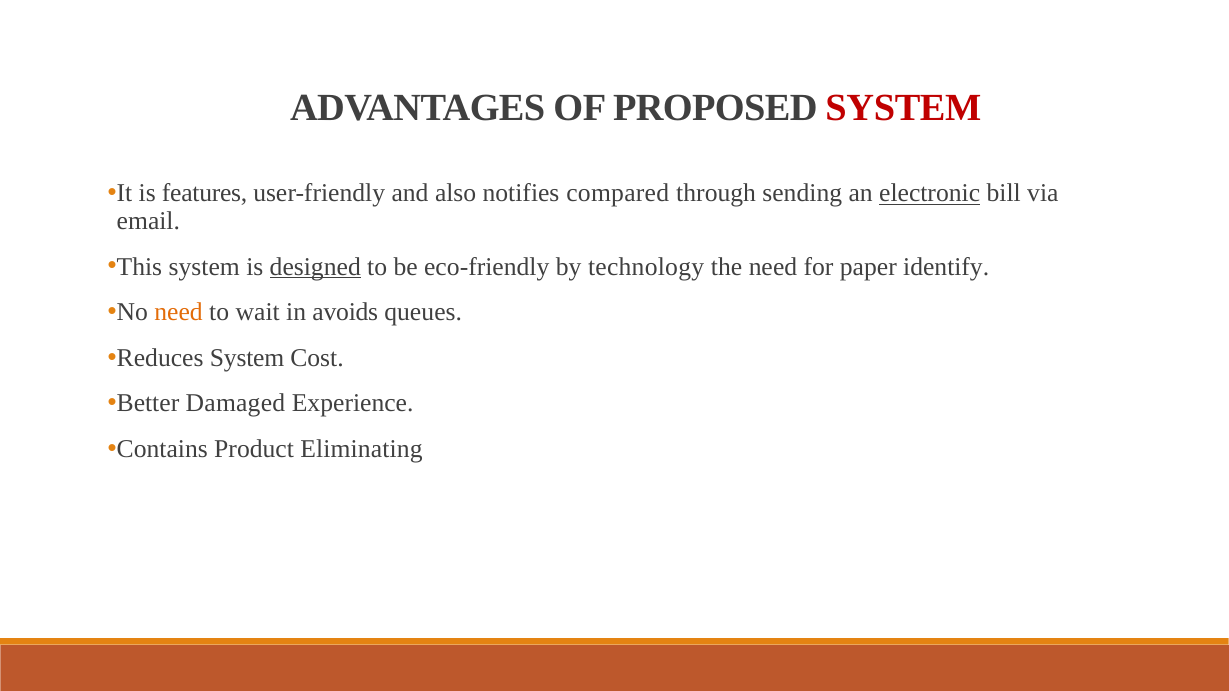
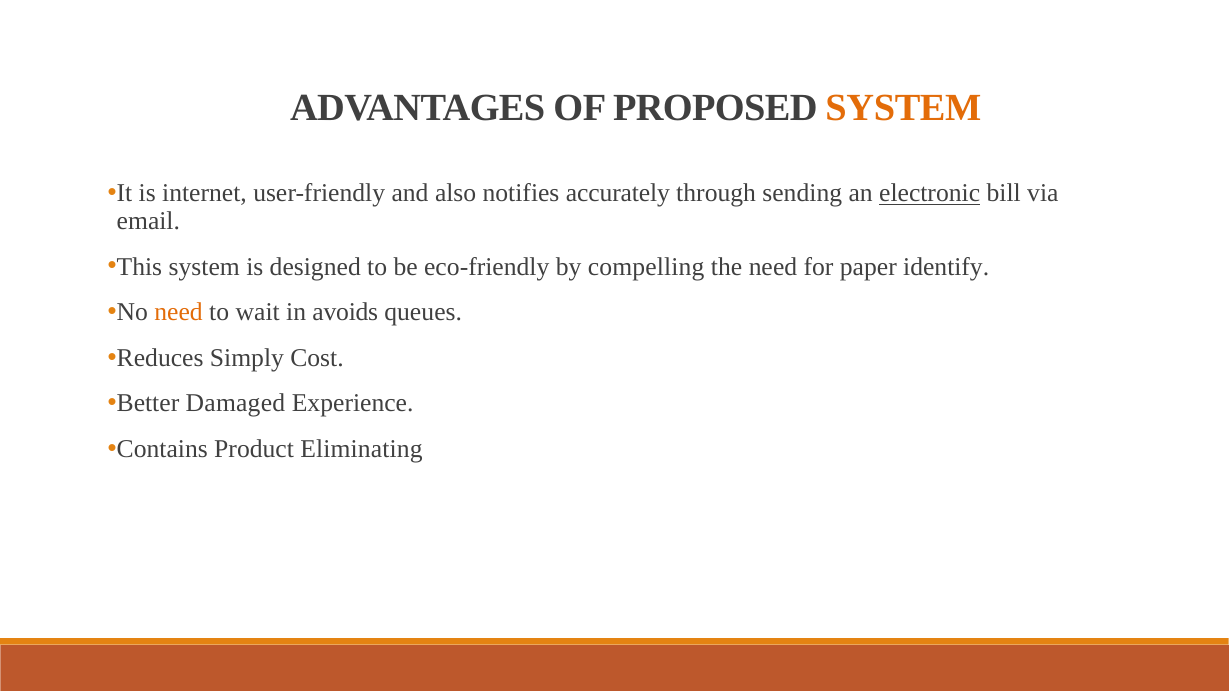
SYSTEM at (903, 108) colour: red -> orange
features: features -> internet
compared: compared -> accurately
designed underline: present -> none
technology: technology -> compelling
Reduces System: System -> Simply
